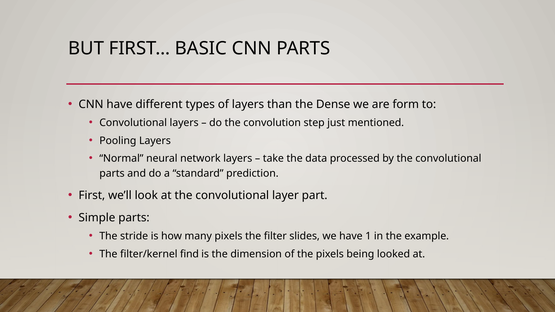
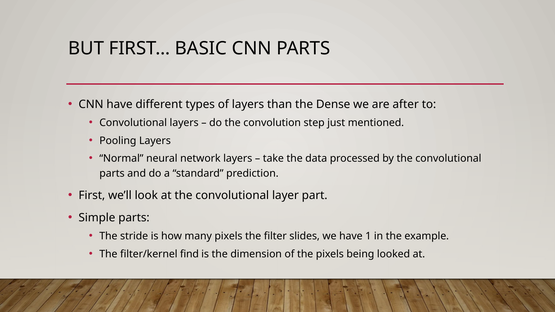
form: form -> after
